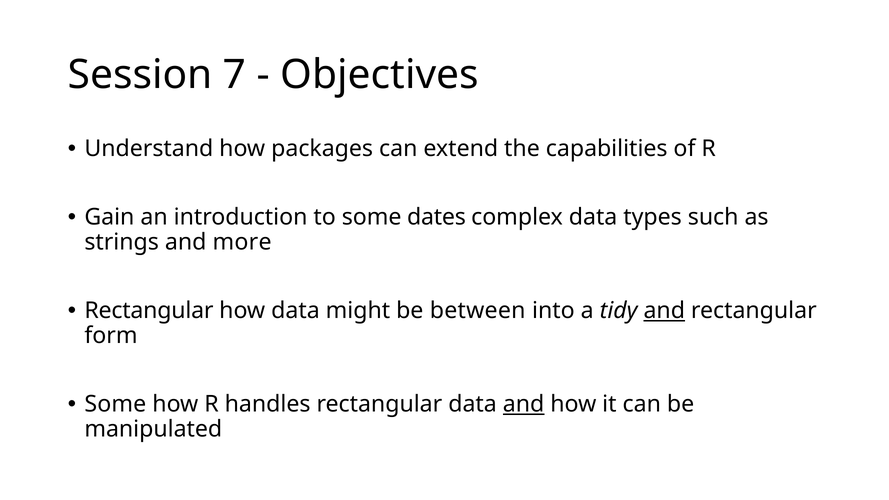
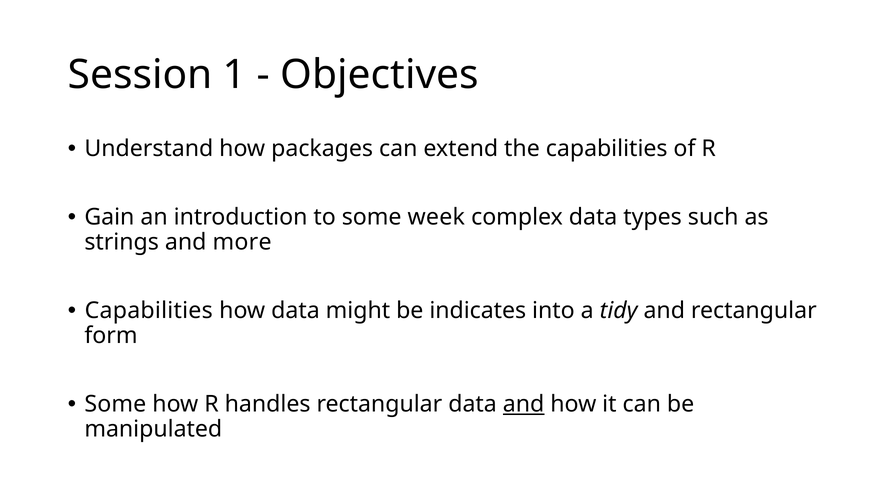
7: 7 -> 1
dates: dates -> week
Rectangular at (149, 311): Rectangular -> Capabilities
between: between -> indicates
and at (664, 311) underline: present -> none
